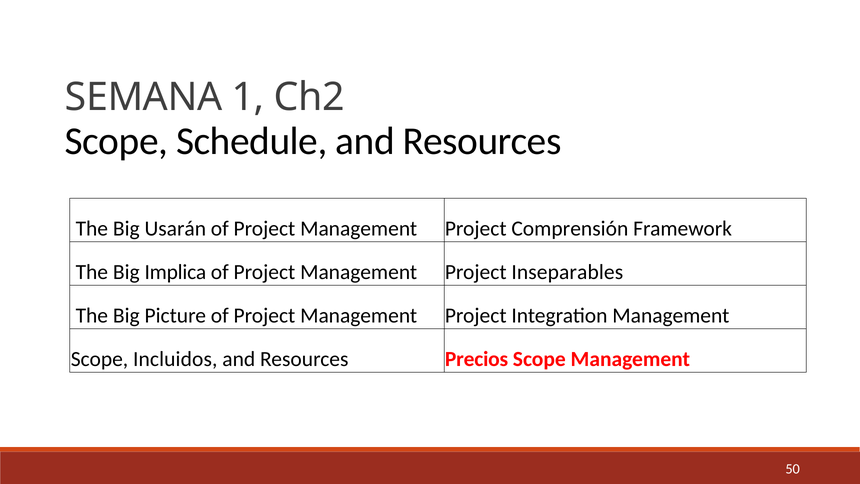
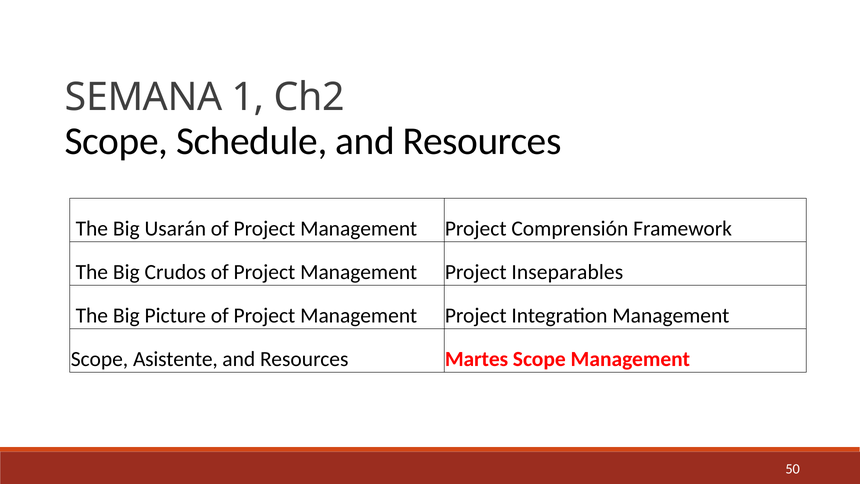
Implica: Implica -> Crudos
Incluidos: Incluidos -> Asistente
Precios: Precios -> Martes
